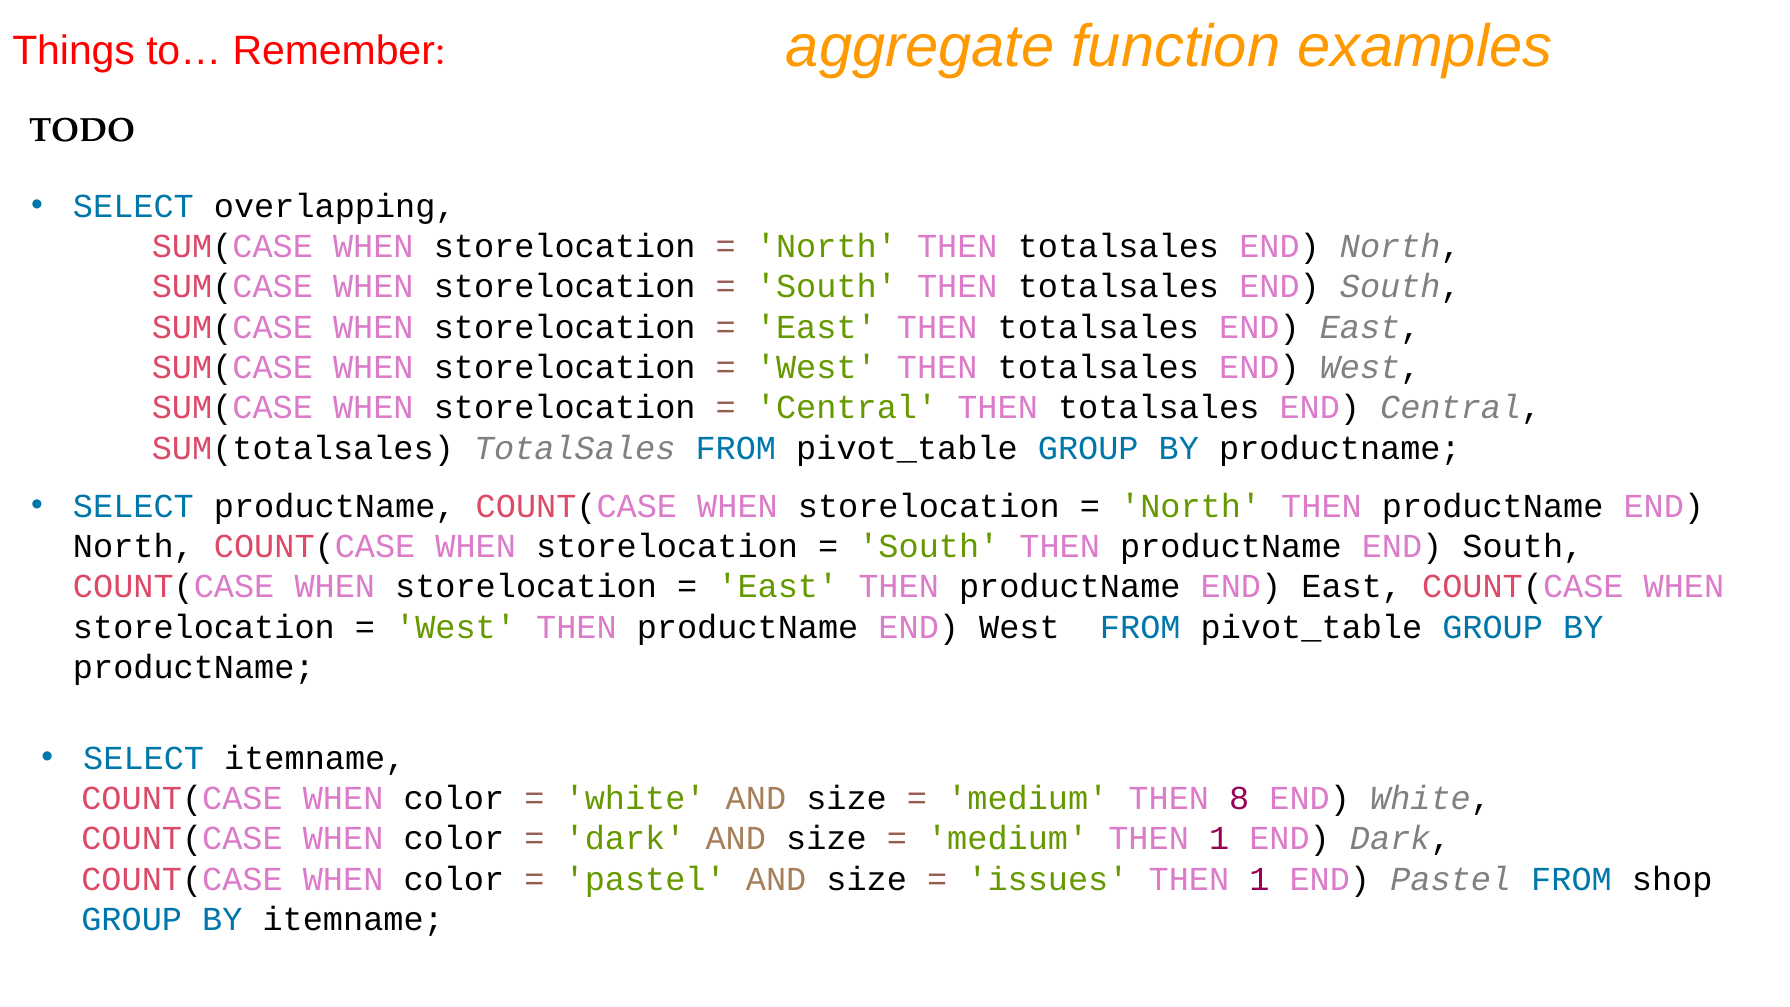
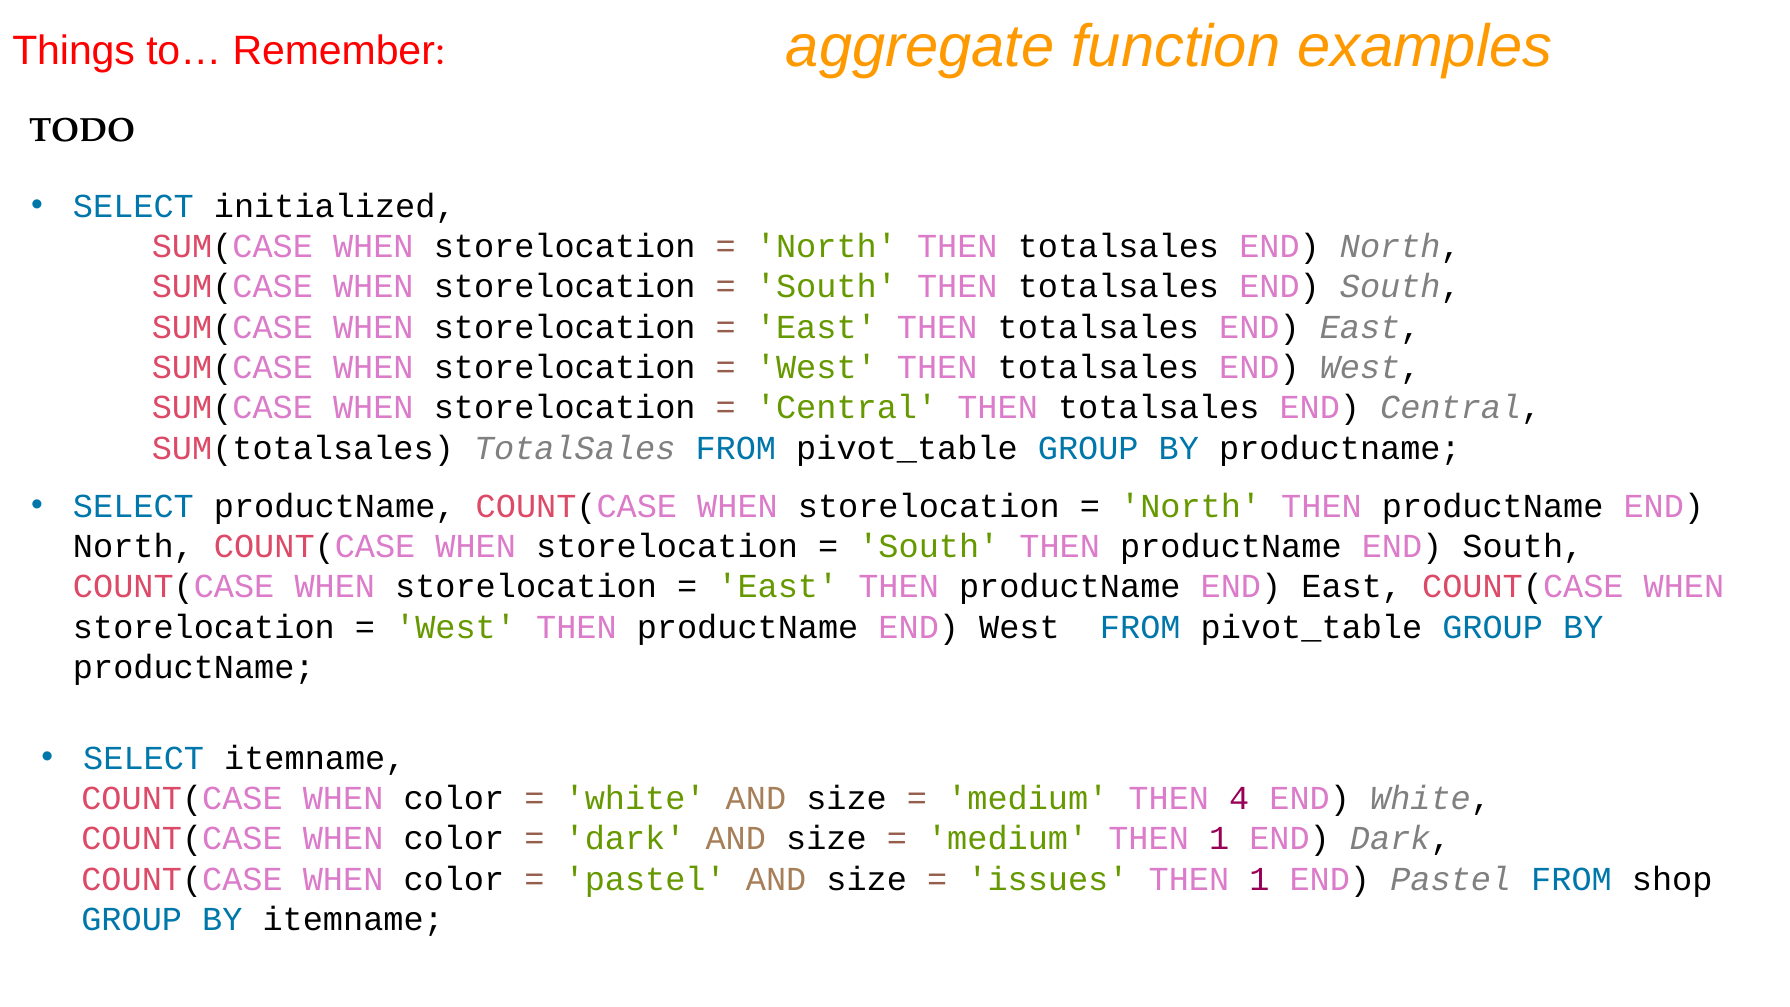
overlapping: overlapping -> initialized
8: 8 -> 4
